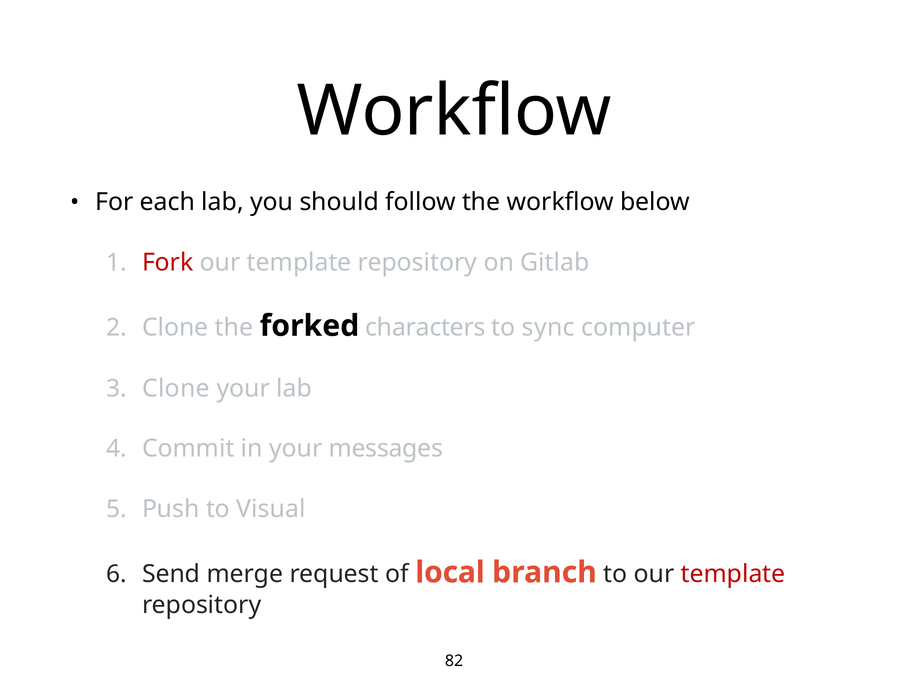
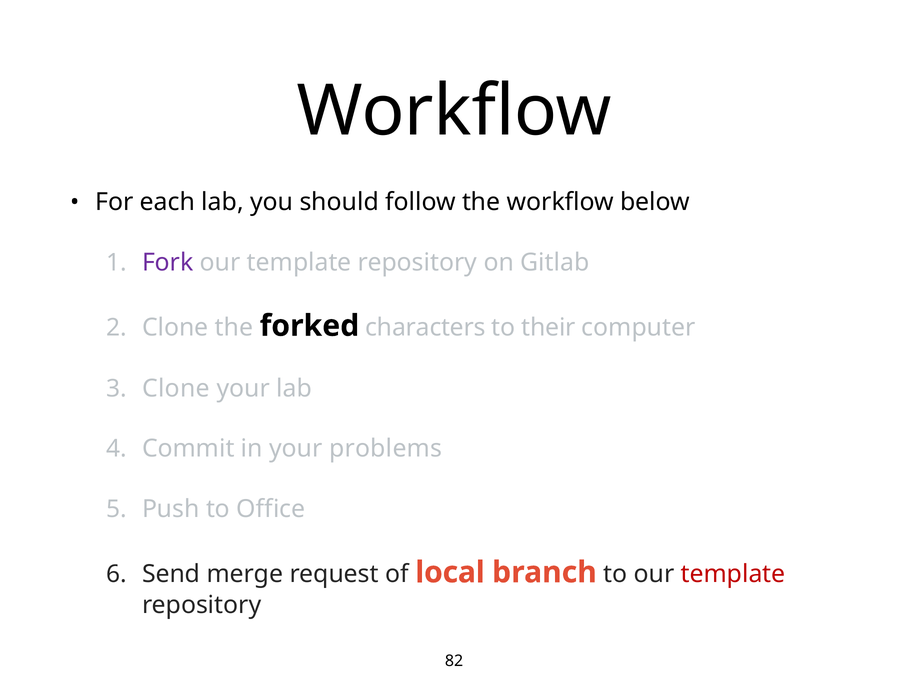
Fork colour: red -> purple
sync: sync -> their
messages: messages -> problems
Visual: Visual -> Office
